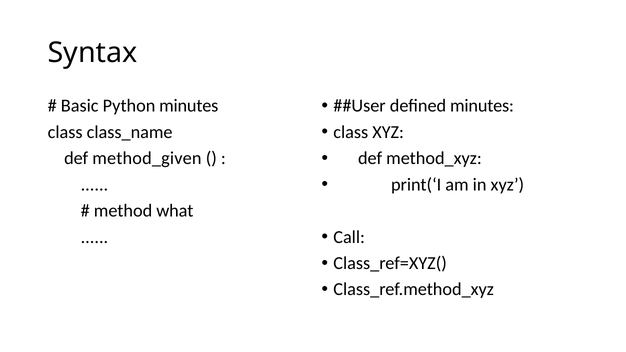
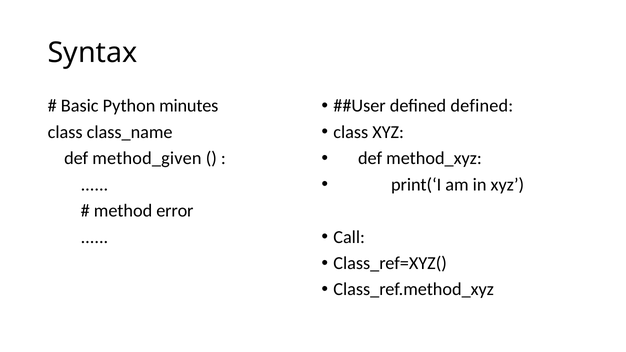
defined minutes: minutes -> defined
what: what -> error
